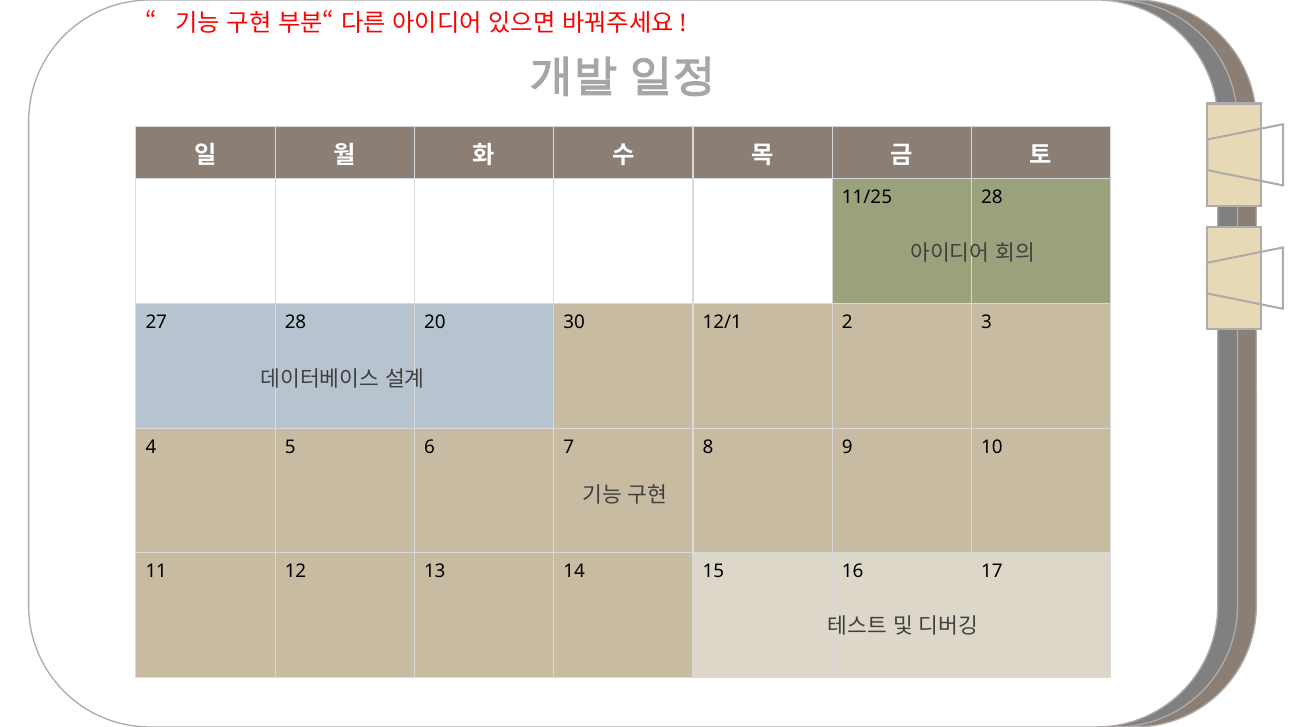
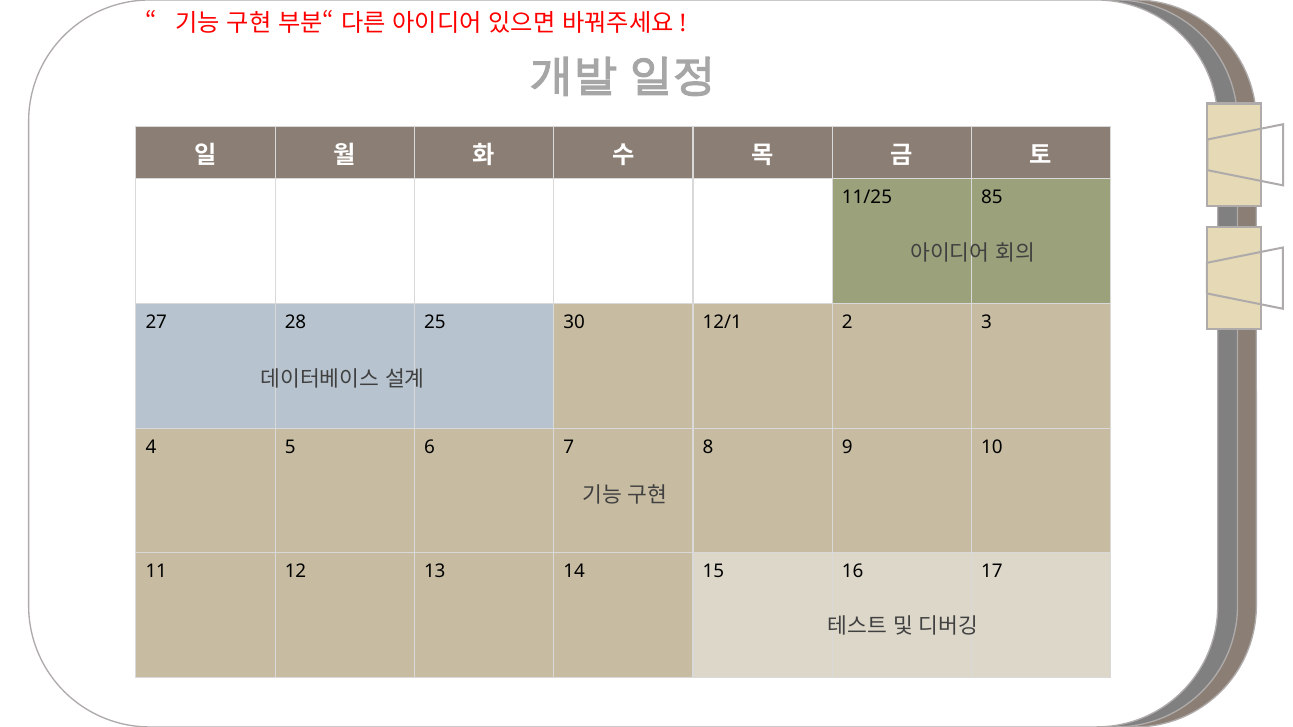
11/25 28: 28 -> 85
20: 20 -> 25
